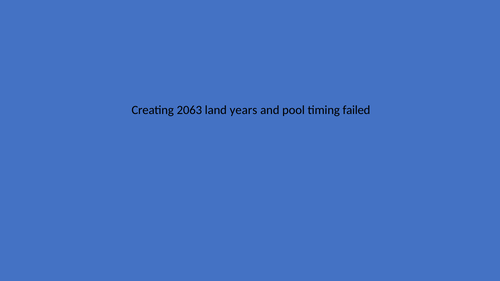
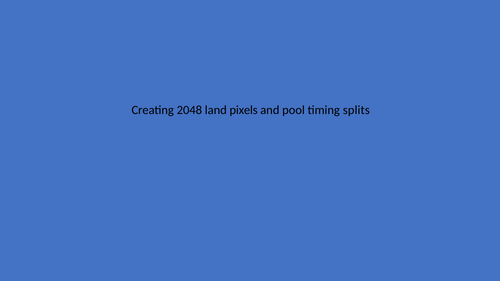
2063: 2063 -> 2048
years: years -> pixels
failed: failed -> splits
